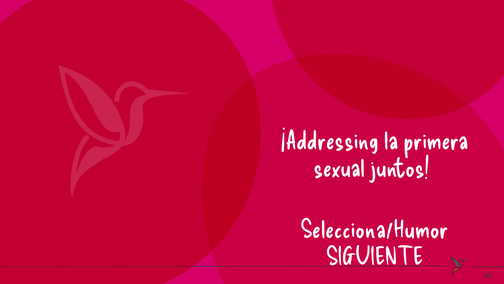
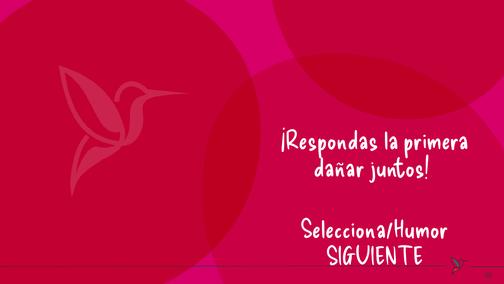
¡Addressing: ¡Addressing -> ¡Respondas
sexual: sexual -> dañar
